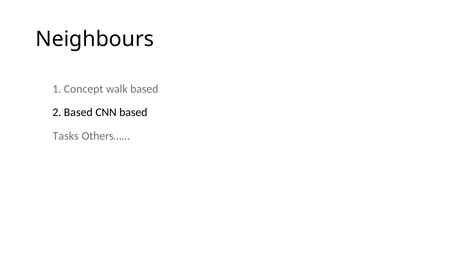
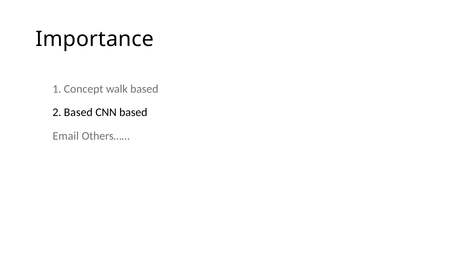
Neighbours: Neighbours -> Importance
Tasks: Tasks -> Email
